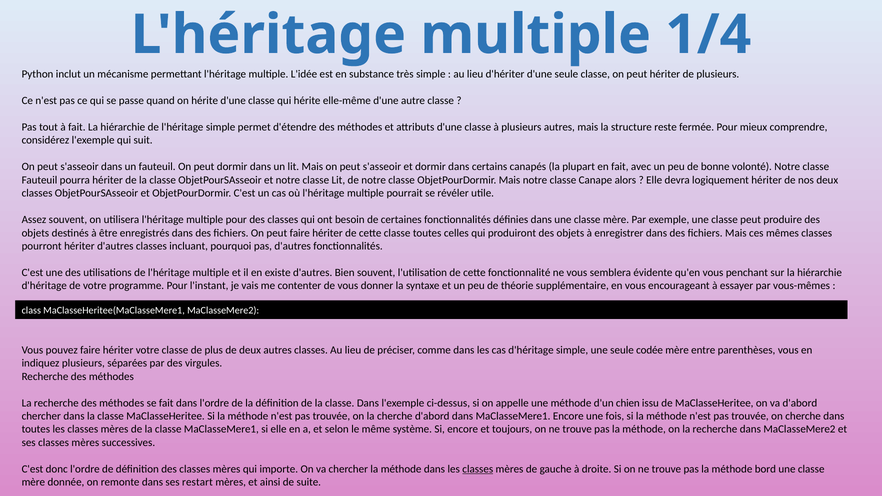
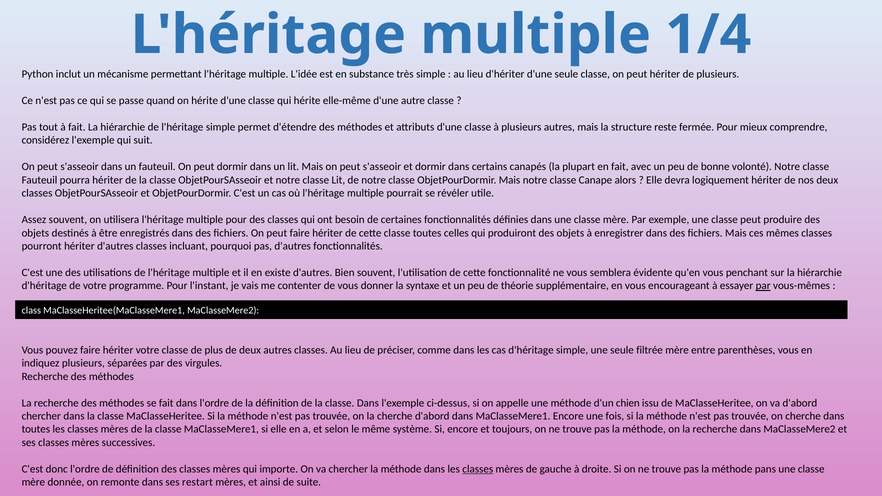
par at (763, 286) underline: none -> present
codée: codée -> filtrée
bord: bord -> pans
